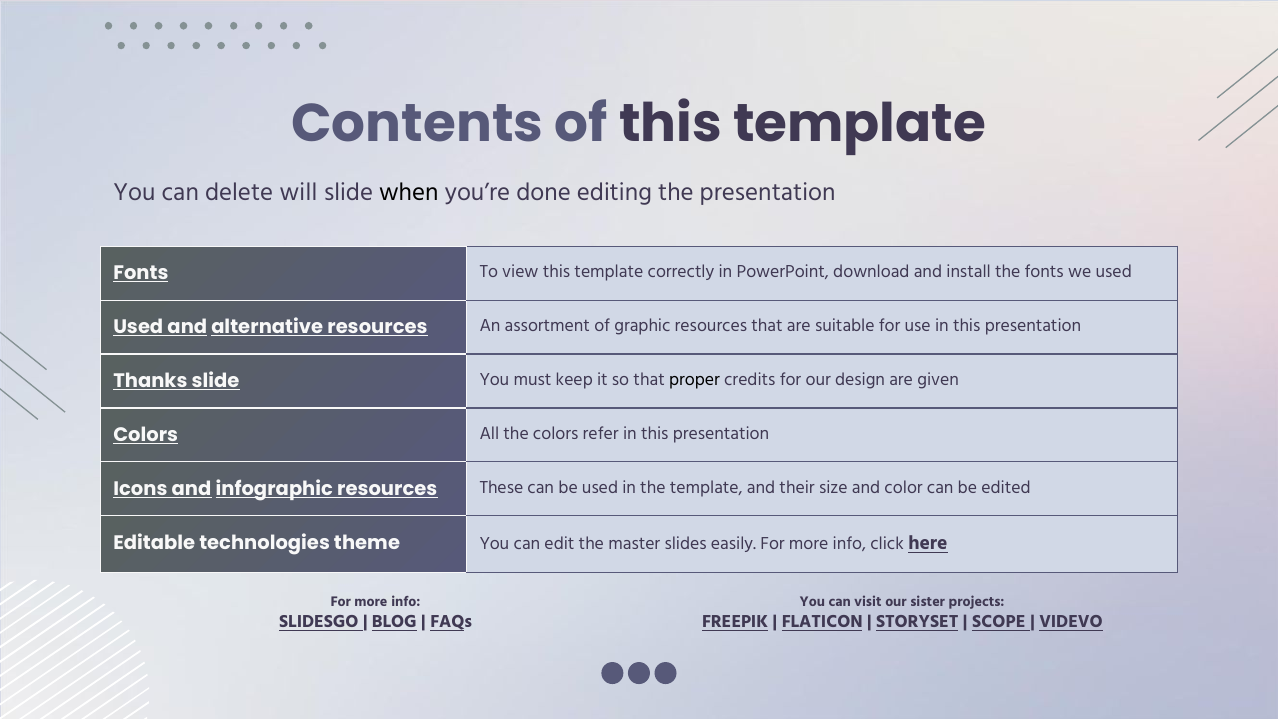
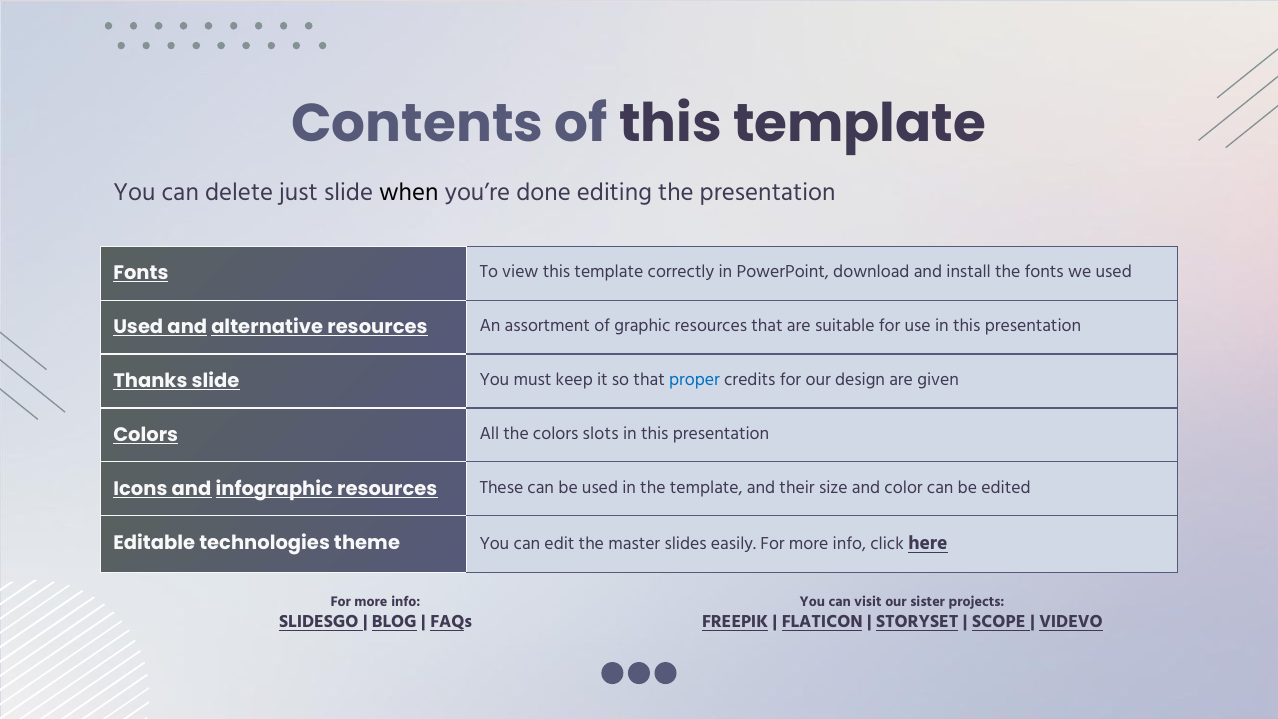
will: will -> just
proper colour: black -> blue
refer: refer -> slots
